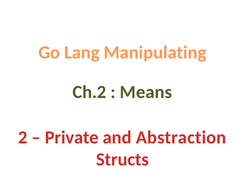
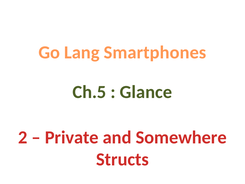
Manipulating: Manipulating -> Smartphones
Ch.2: Ch.2 -> Ch.5
Means: Means -> Glance
Abstraction: Abstraction -> Somewhere
